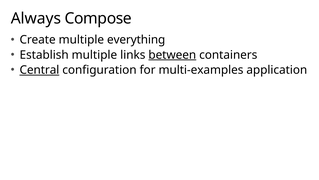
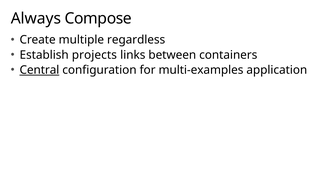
everything: everything -> regardless
Establish multiple: multiple -> projects
between underline: present -> none
